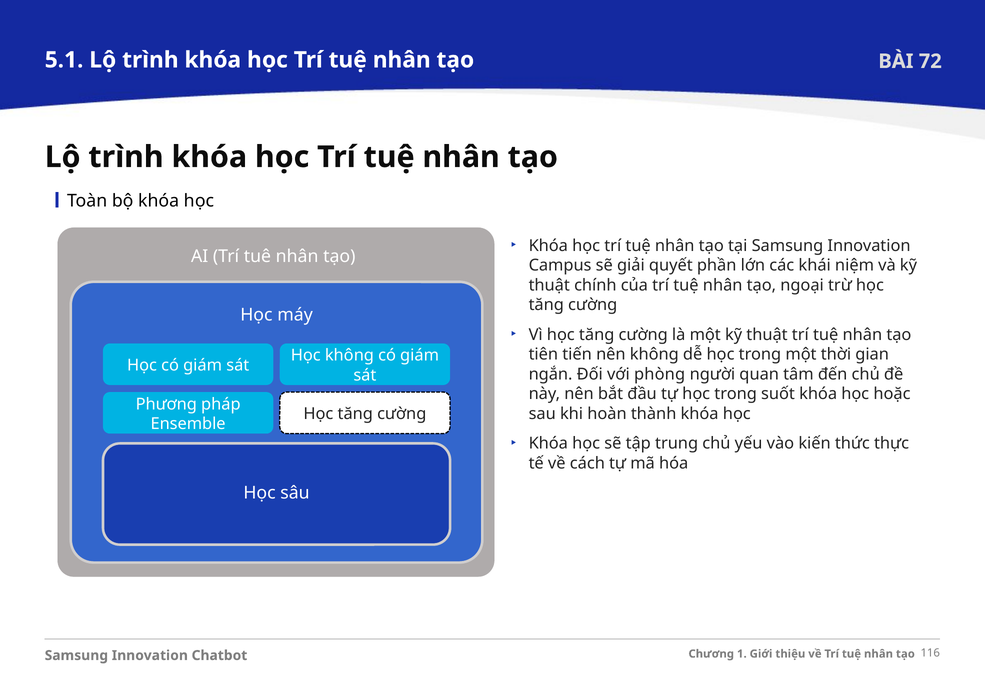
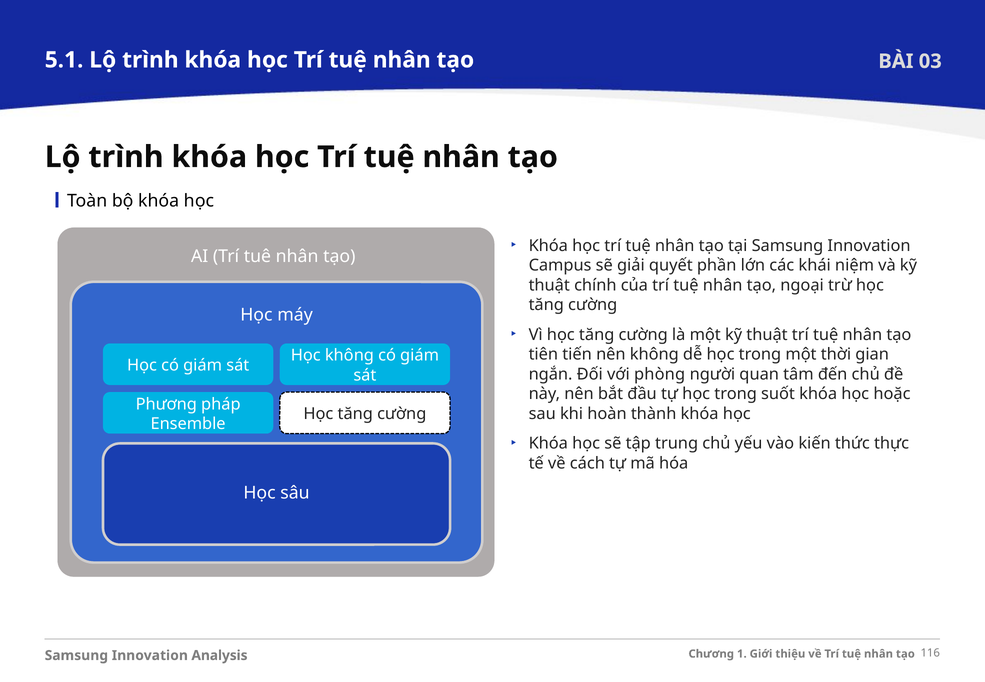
72: 72 -> 03
Chatbot: Chatbot -> Analysis
